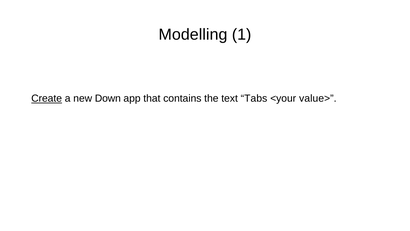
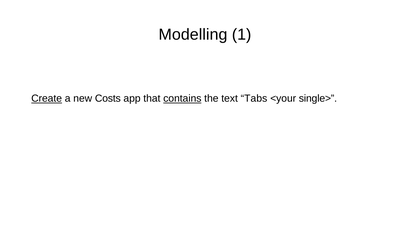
Down: Down -> Costs
contains underline: none -> present
value>: value> -> single>
